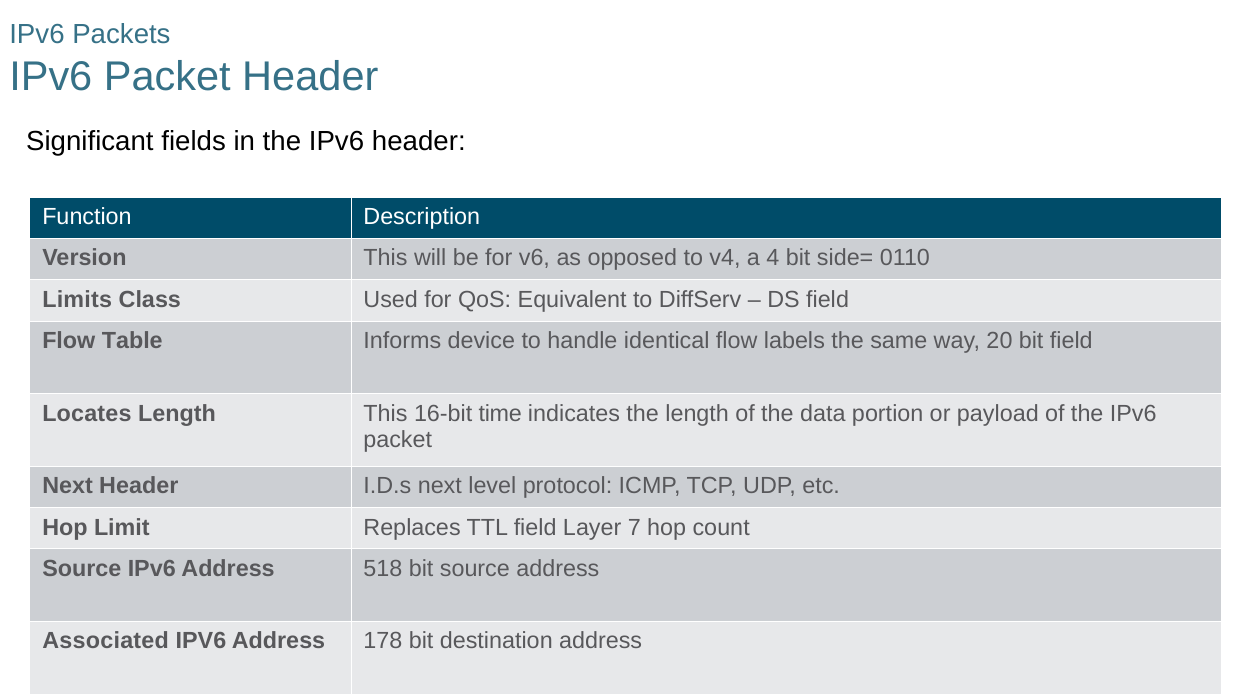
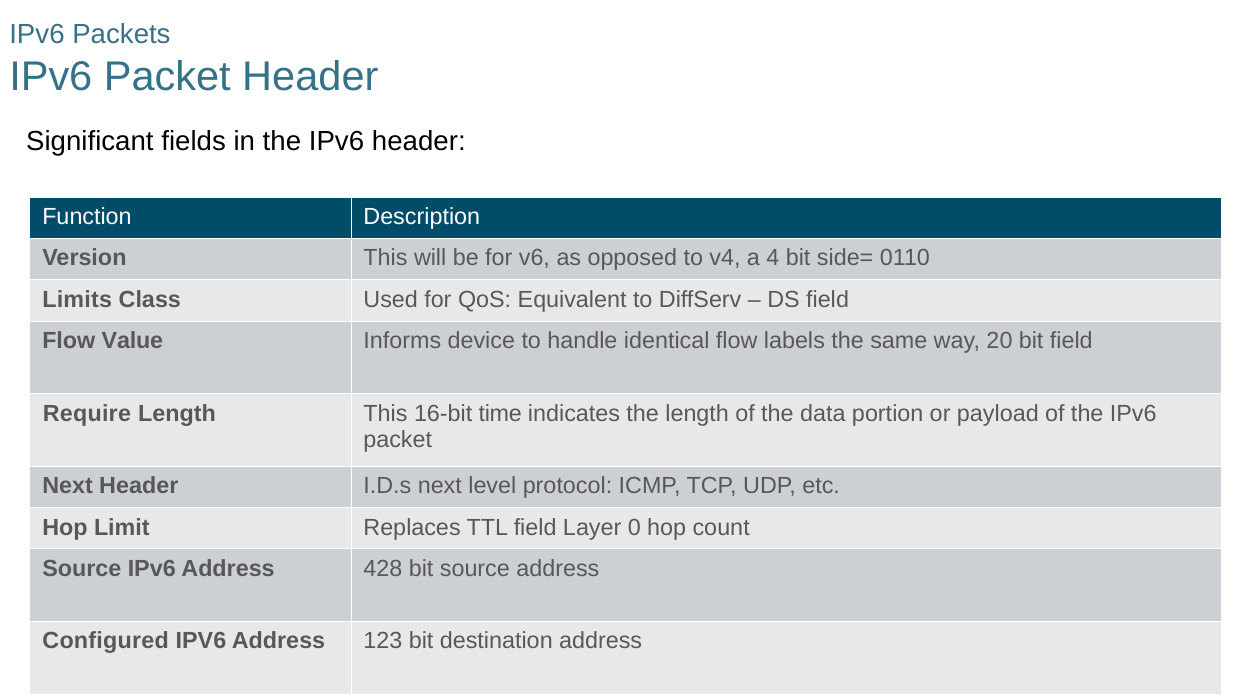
Table: Table -> Value
Locates: Locates -> Require
7: 7 -> 0
518: 518 -> 428
Associated: Associated -> Configured
178: 178 -> 123
